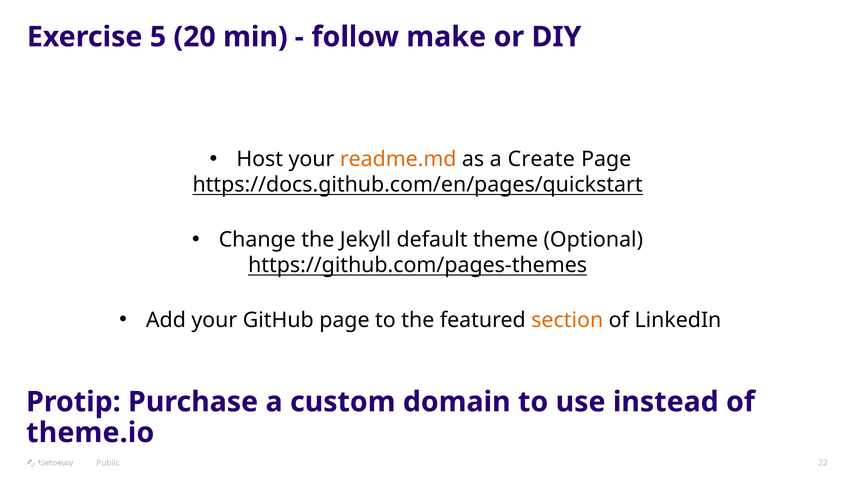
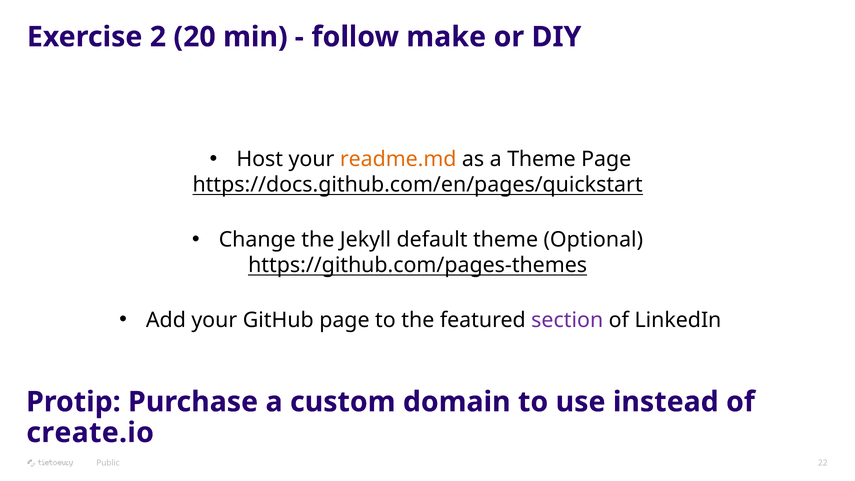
5: 5 -> 2
a Create: Create -> Theme
section colour: orange -> purple
theme.io: theme.io -> create.io
